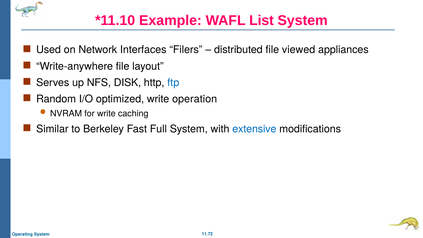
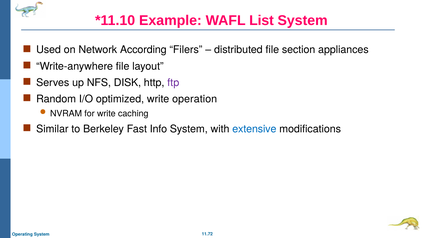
Interfaces: Interfaces -> According
viewed: viewed -> section
ftp colour: blue -> purple
Full: Full -> Info
